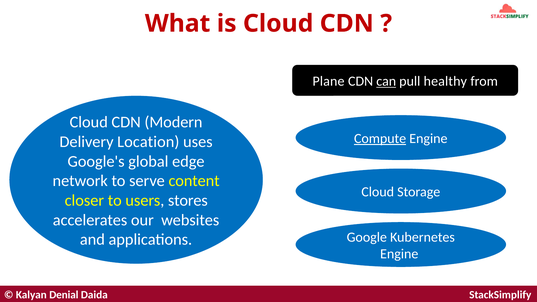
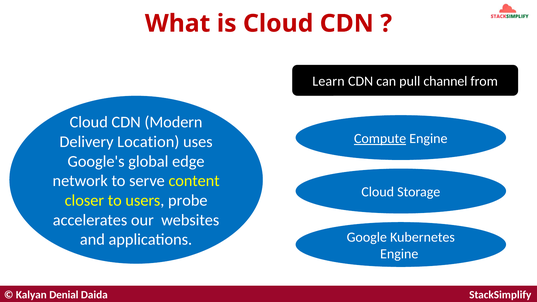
Plane: Plane -> Learn
can underline: present -> none
healthy: healthy -> channel
stores: stores -> probe
